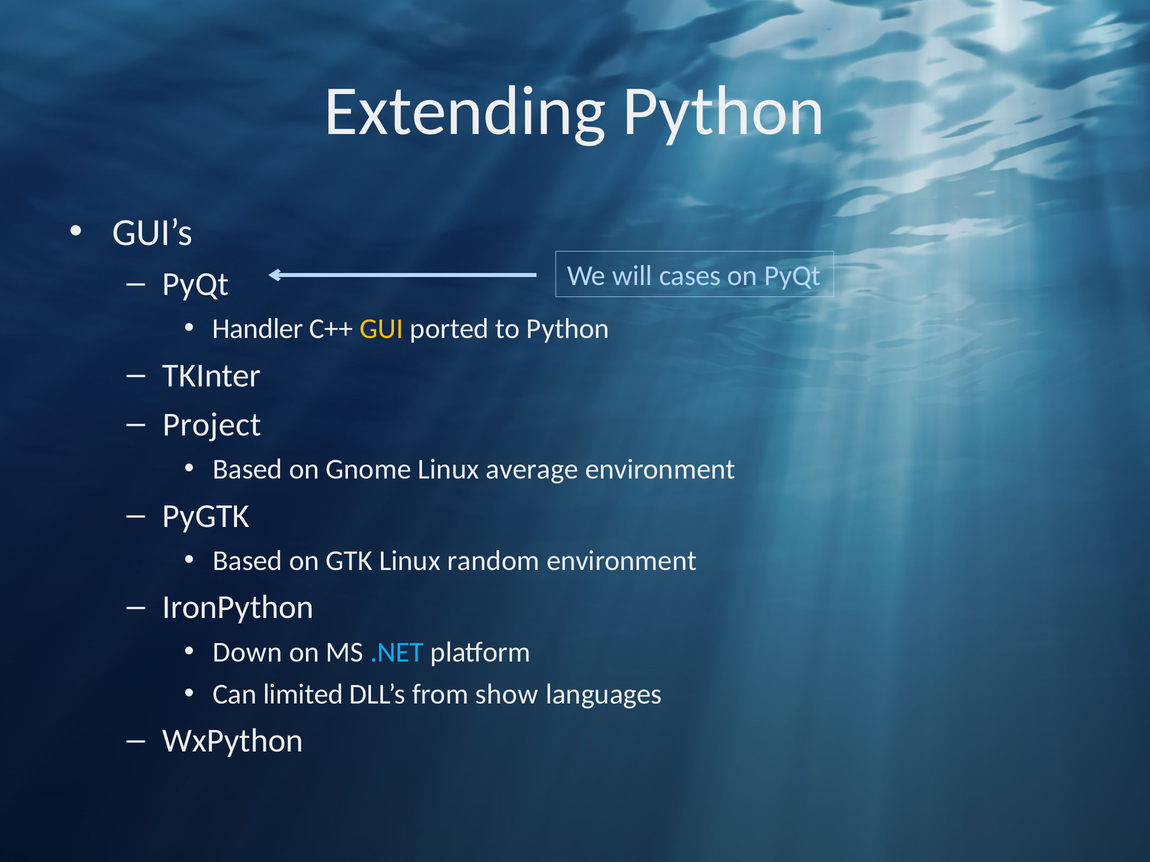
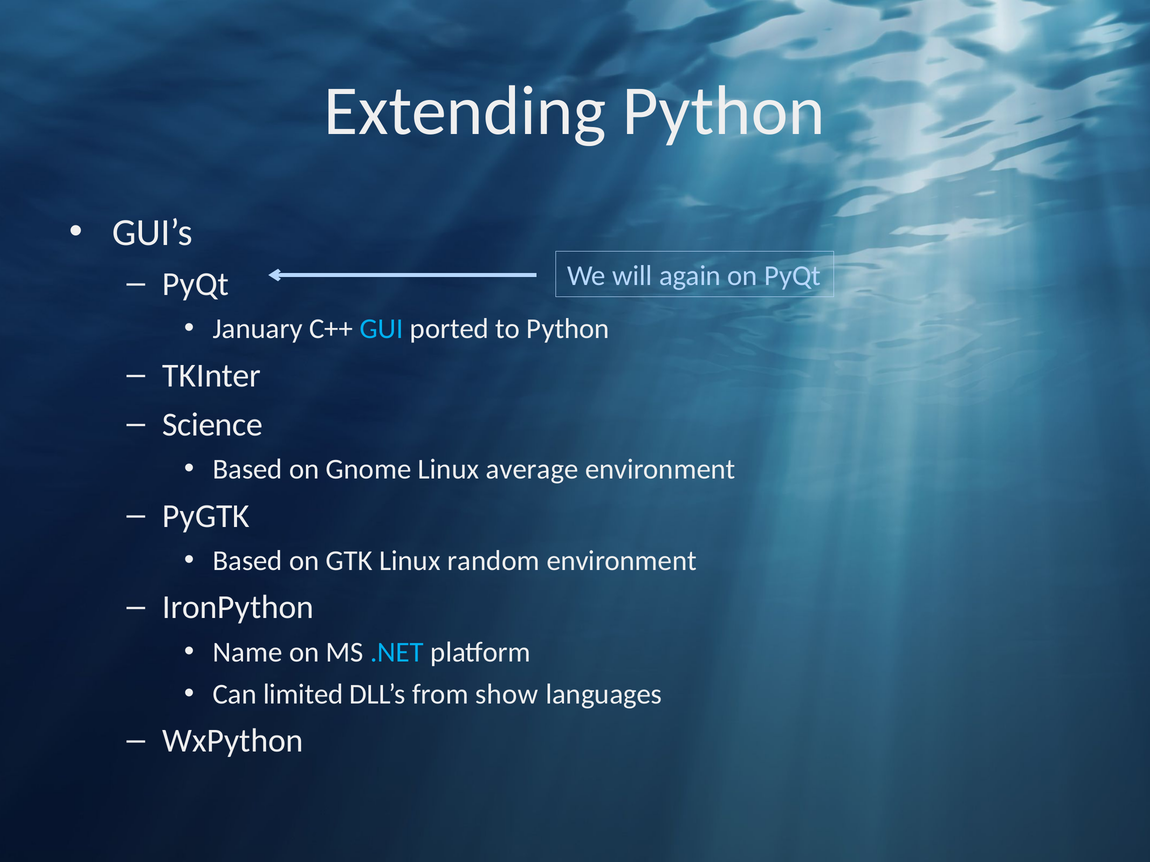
cases: cases -> again
Handler: Handler -> January
GUI colour: yellow -> light blue
Project: Project -> Science
Down: Down -> Name
